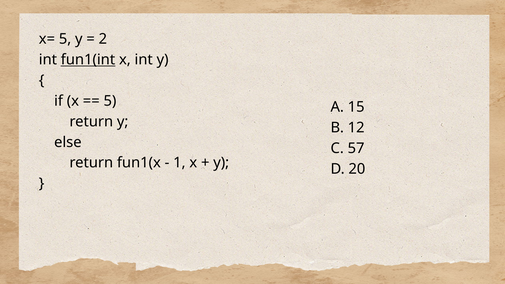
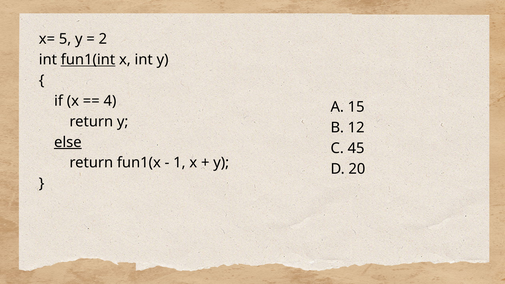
5 at (110, 101): 5 -> 4
else underline: none -> present
57: 57 -> 45
